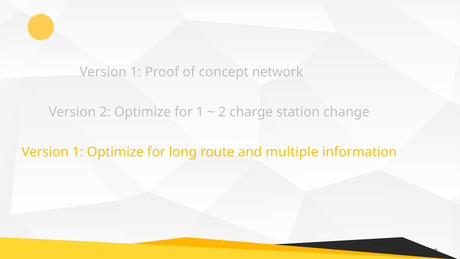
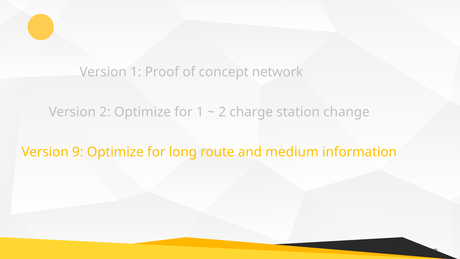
1 at (78, 152): 1 -> 9
multiple: multiple -> medium
